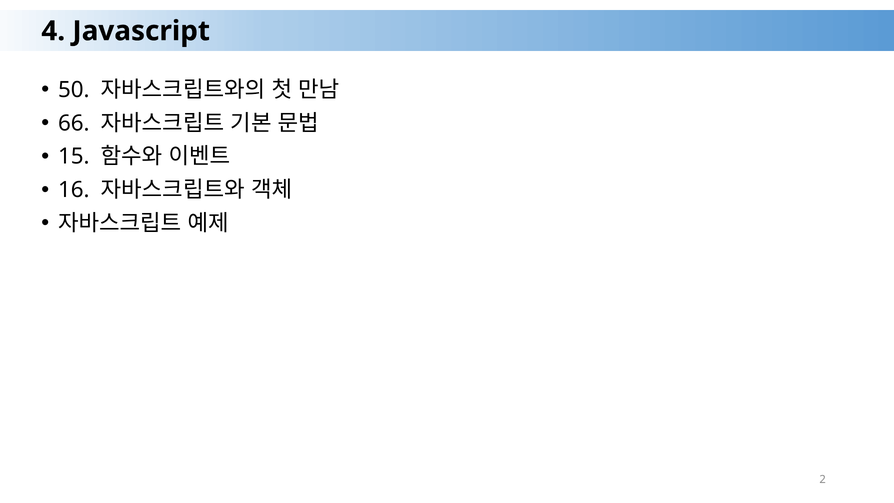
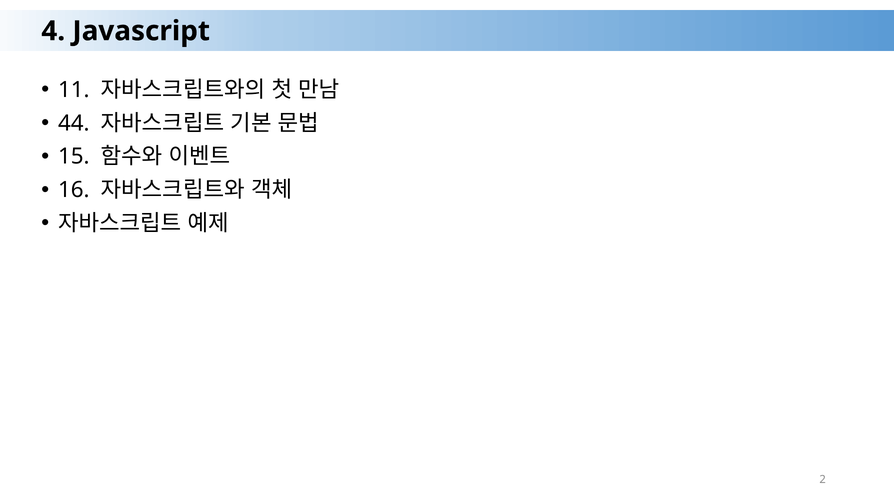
50: 50 -> 11
66: 66 -> 44
